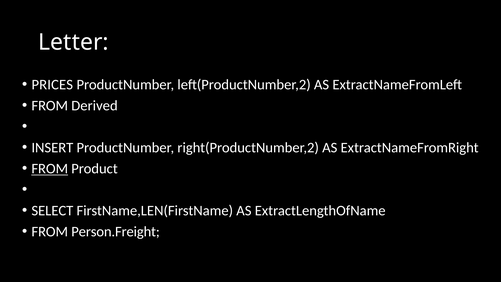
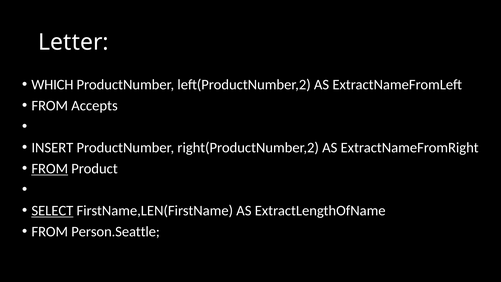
PRICES: PRICES -> WHICH
Derived: Derived -> Accepts
SELECT underline: none -> present
Person.Freight: Person.Freight -> Person.Seattle
